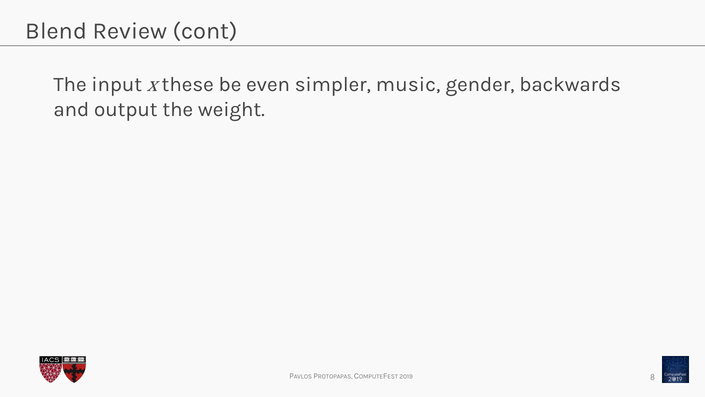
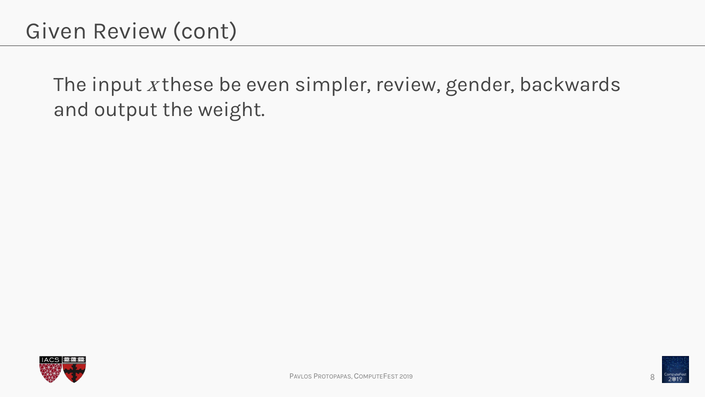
Blend: Blend -> Given
simpler music: music -> review
